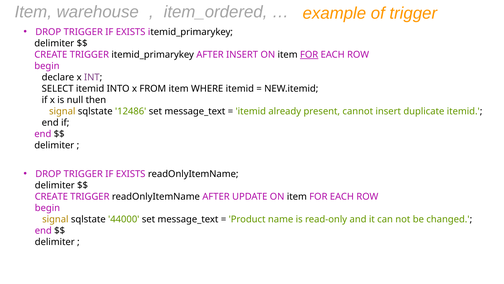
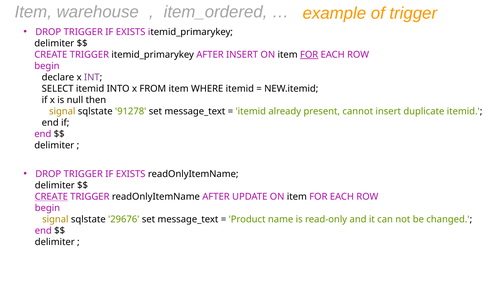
12486: 12486 -> 91278
CREATE at (51, 196) underline: none -> present
44000: 44000 -> 29676
